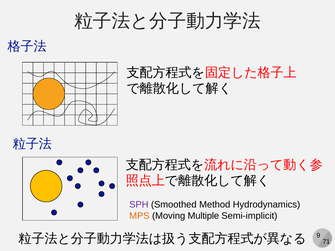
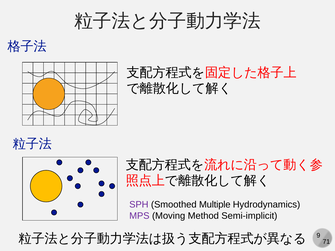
Method: Method -> Multiple
MPS colour: orange -> purple
Multiple: Multiple -> Method
